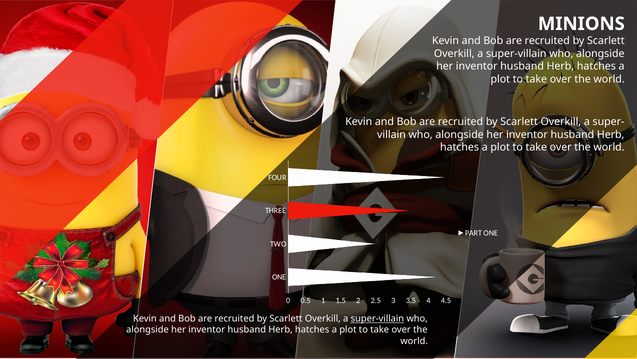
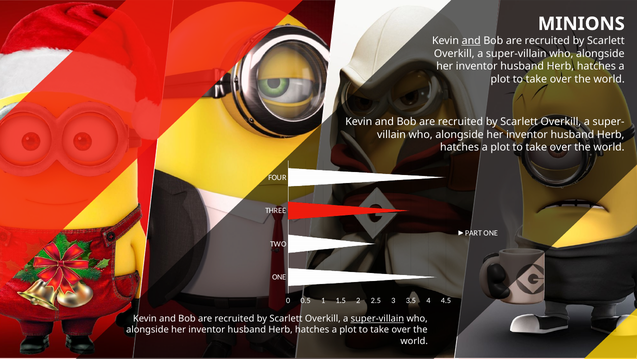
and at (471, 41) underline: none -> present
